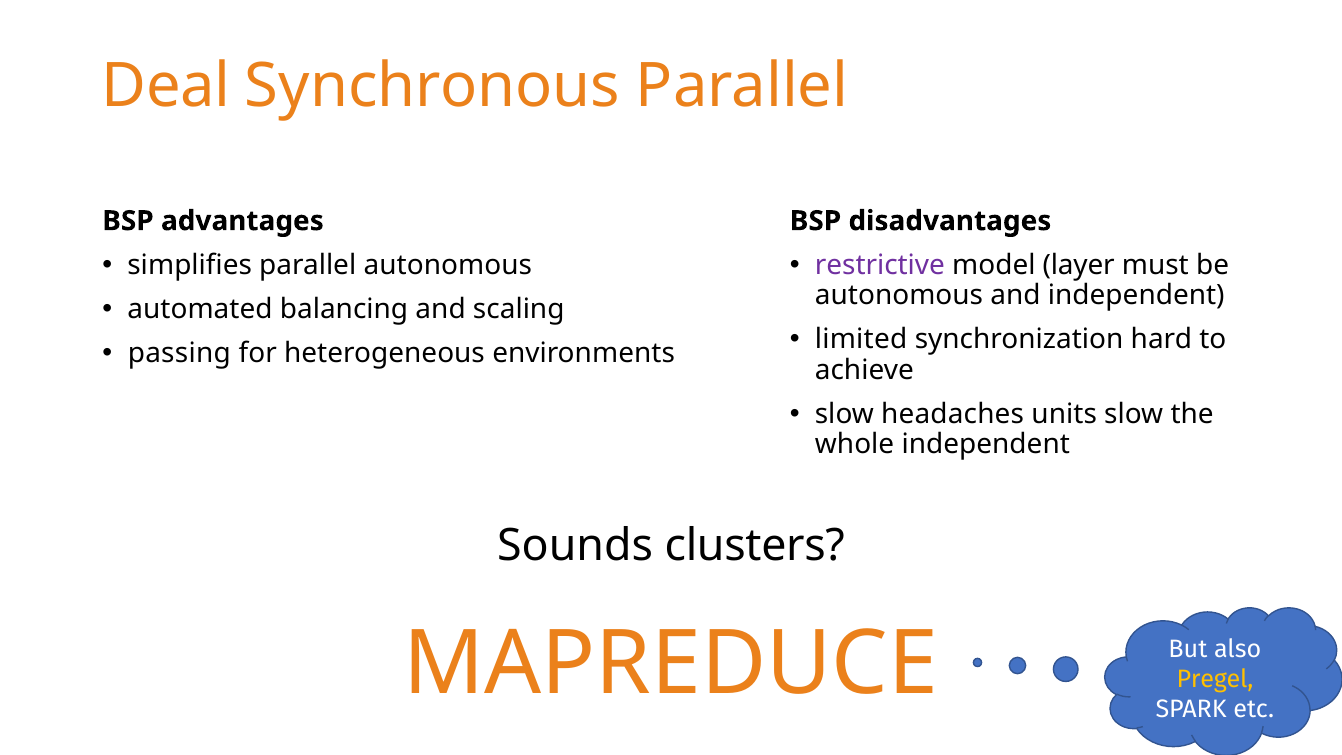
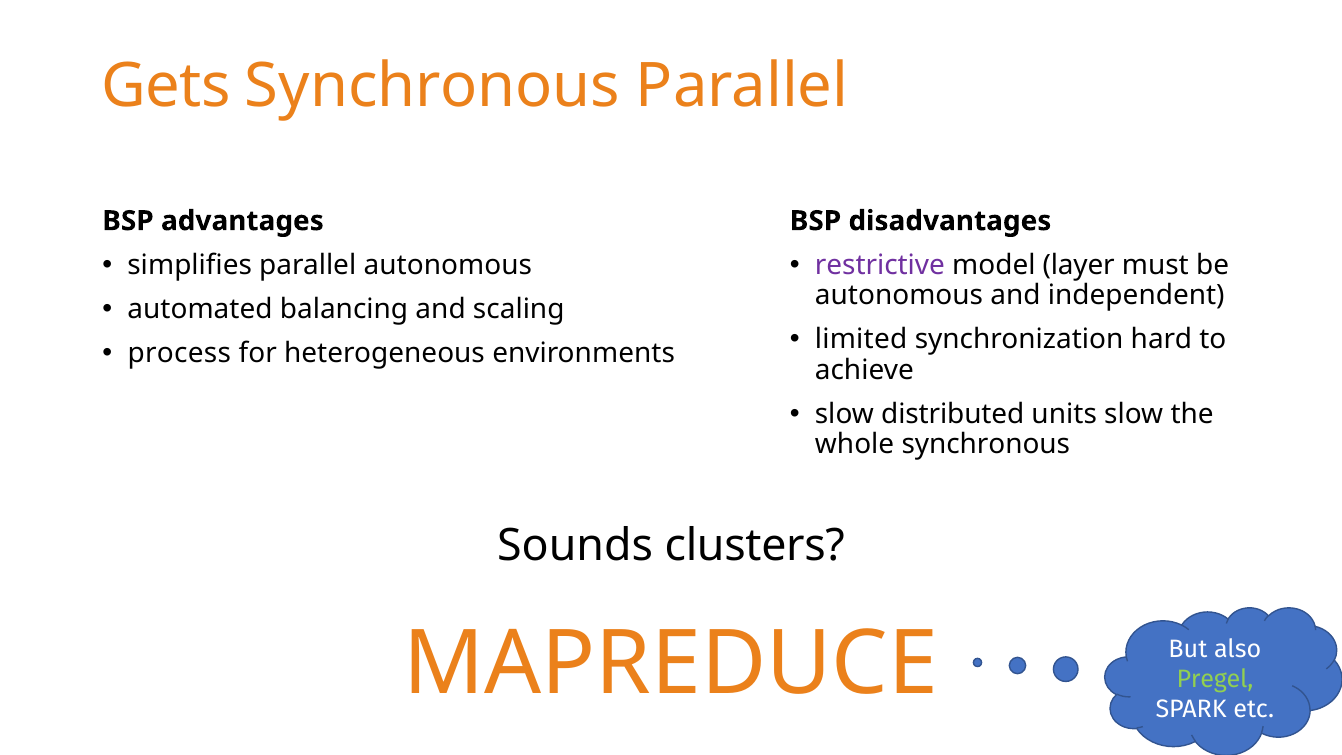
Deal: Deal -> Gets
passing: passing -> process
headaches: headaches -> distributed
whole independent: independent -> synchronous
Pregel colour: yellow -> light green
